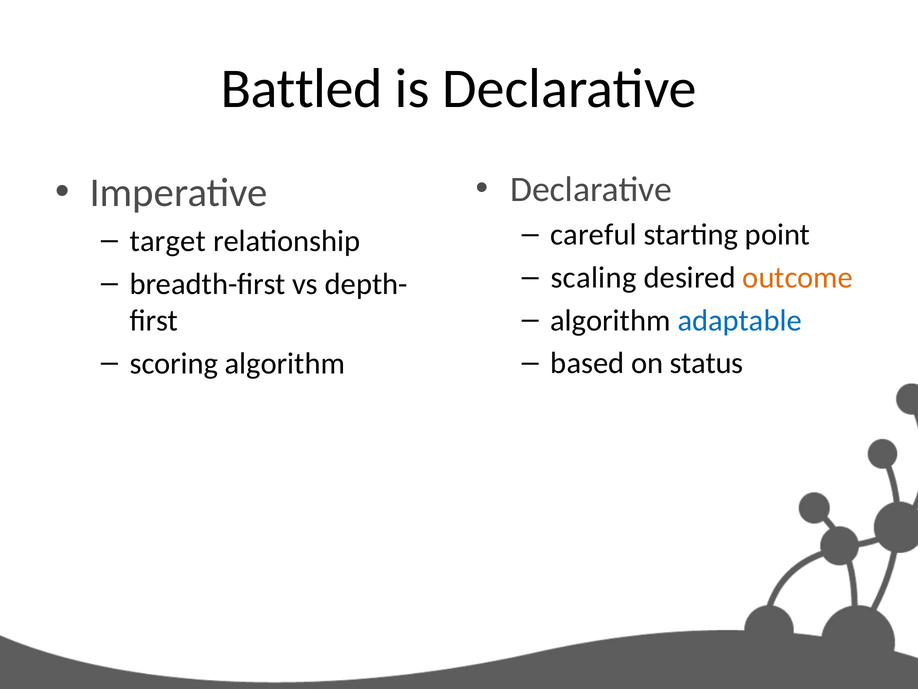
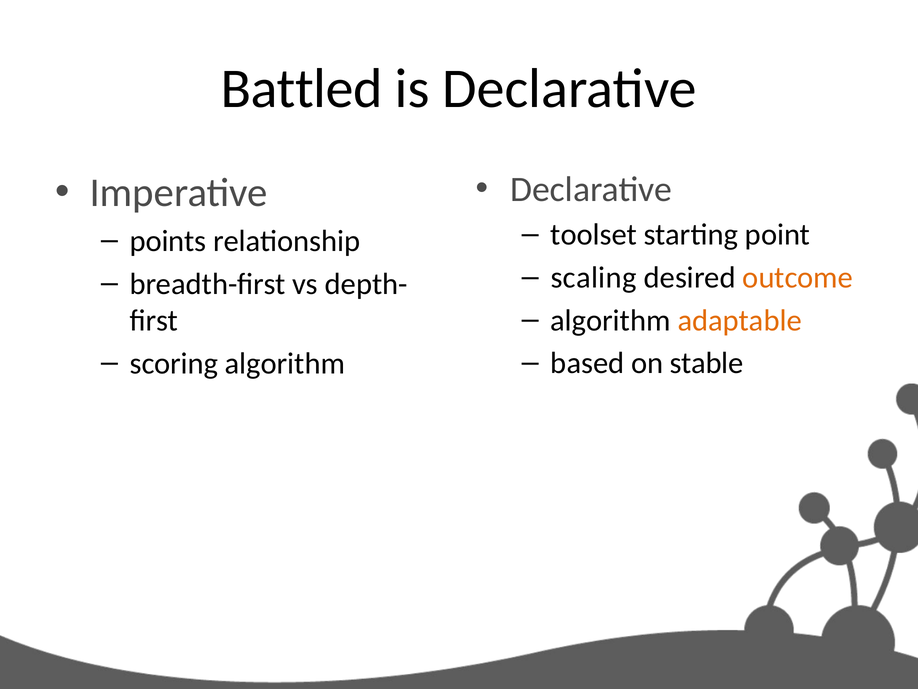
careful: careful -> toolset
target: target -> points
adaptable colour: blue -> orange
status: status -> stable
